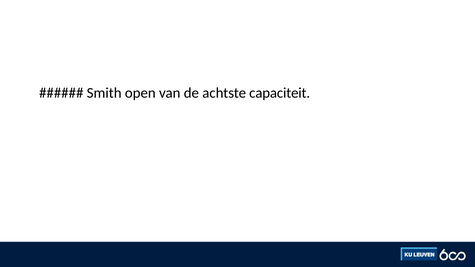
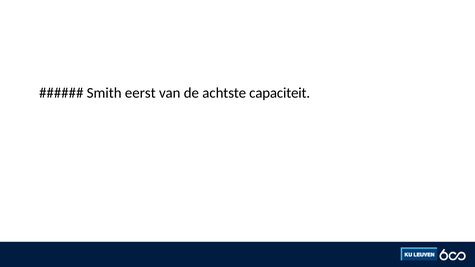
open: open -> eerst
